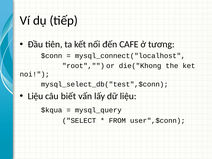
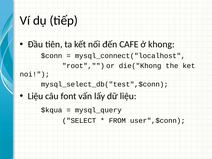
tương: tương -> khong
biết: biết -> font
